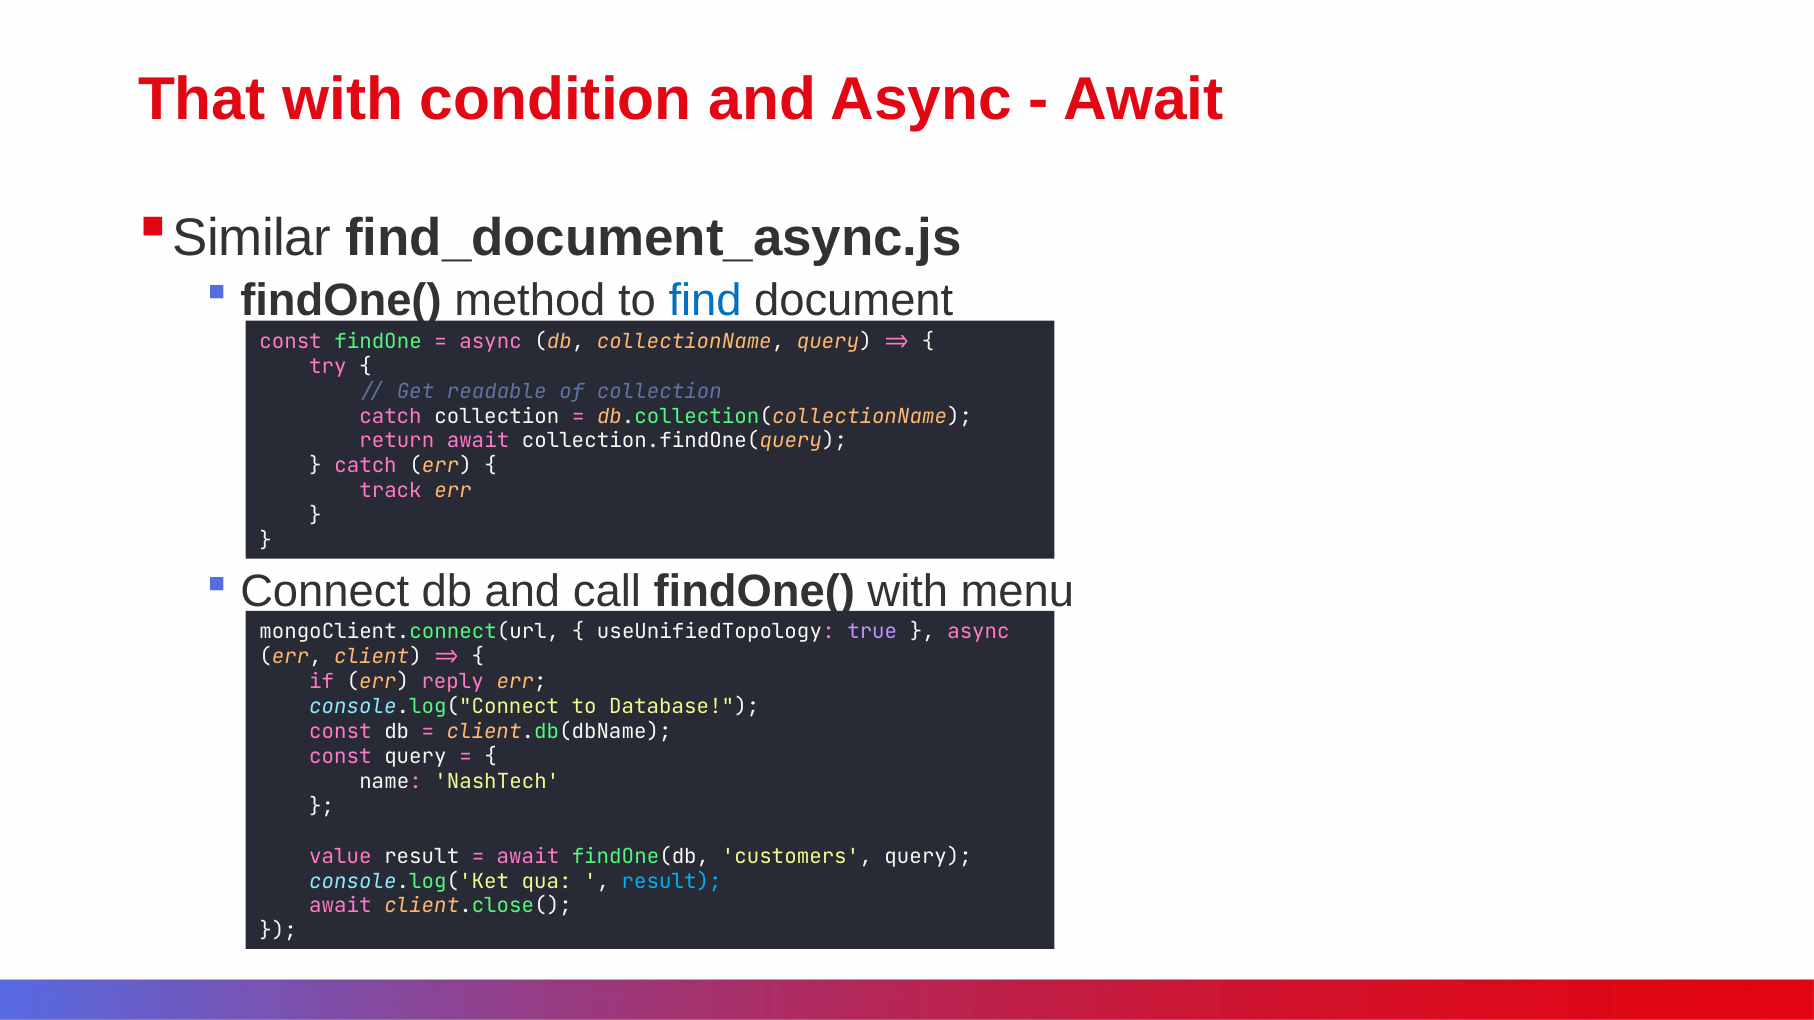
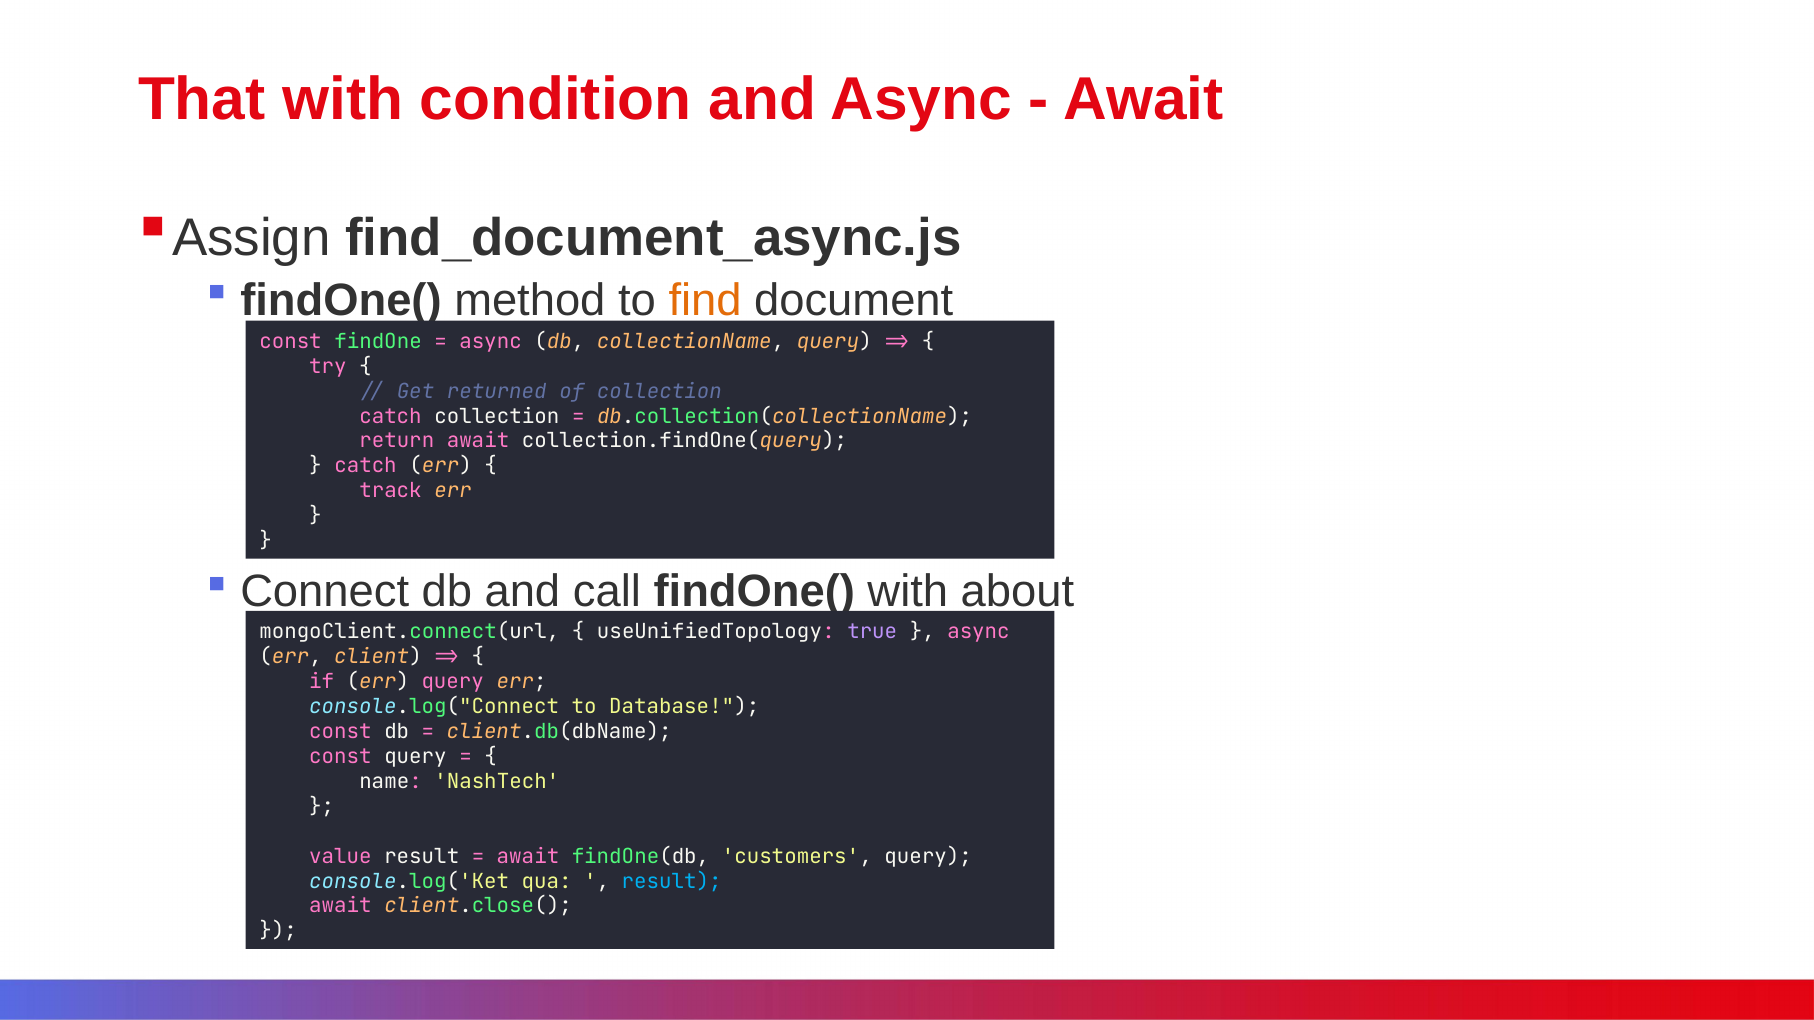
Similar: Similar -> Assign
find colour: blue -> orange
readable: readable -> returned
menu: menu -> about
err reply: reply -> query
